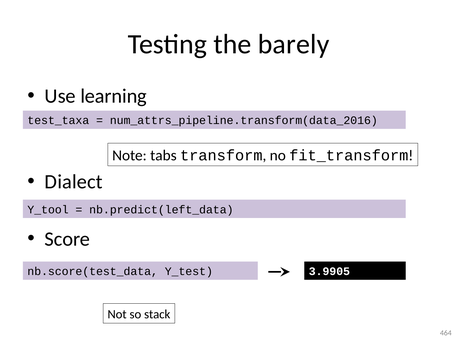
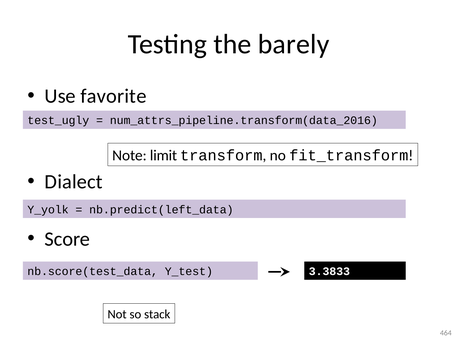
learning: learning -> favorite
test_taxa: test_taxa -> test_ugly
tabs: tabs -> limit
Y_tool: Y_tool -> Y_yolk
3.9905: 3.9905 -> 3.3833
